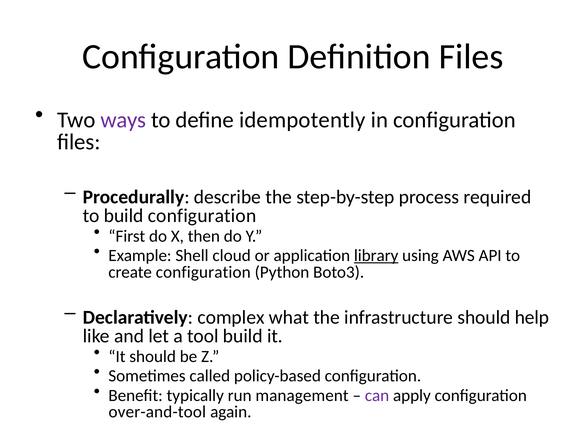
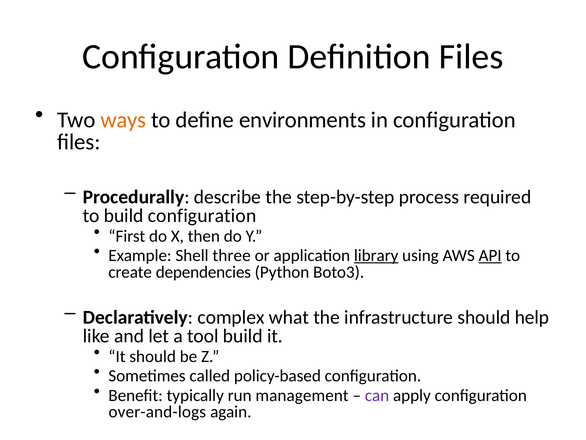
ways colour: purple -> orange
idempotently: idempotently -> environments
cloud: cloud -> three
API underline: none -> present
create configuration: configuration -> dependencies
over-and-tool: over-and-tool -> over-and-logs
